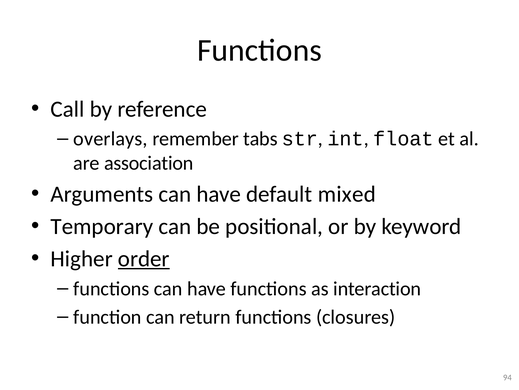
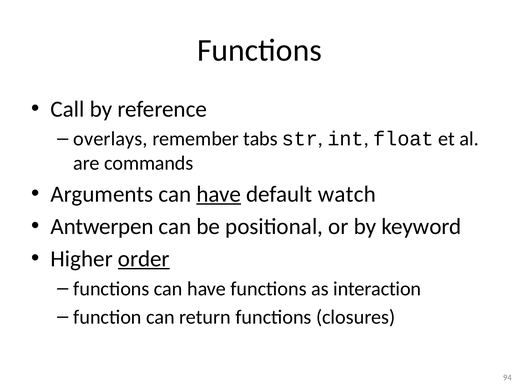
association: association -> commands
have at (219, 194) underline: none -> present
mixed: mixed -> watch
Temporary: Temporary -> Antwerpen
